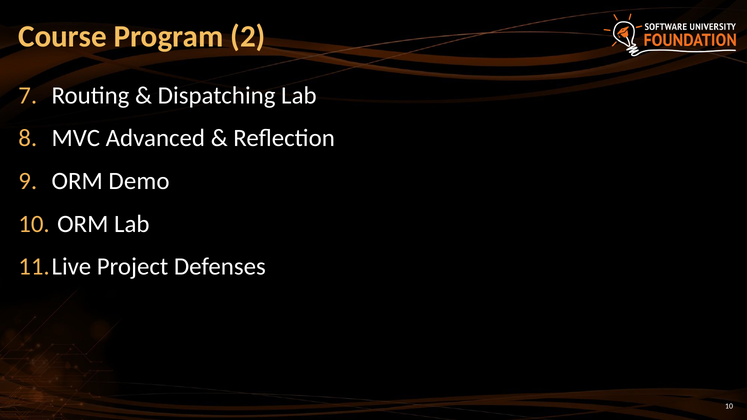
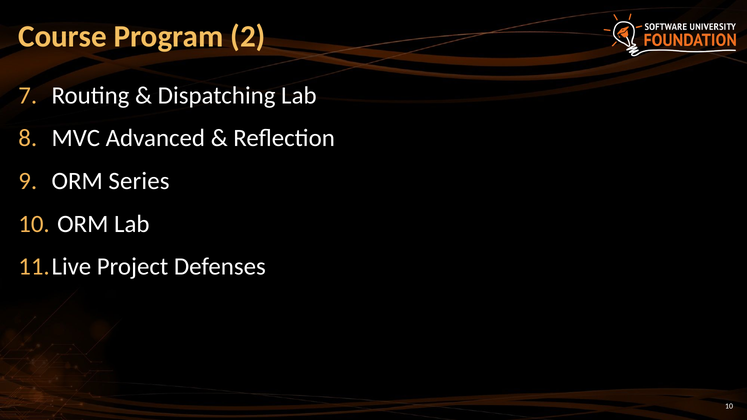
Demo: Demo -> Series
